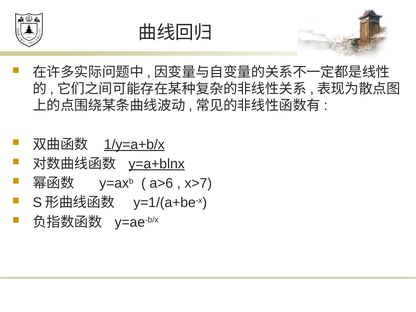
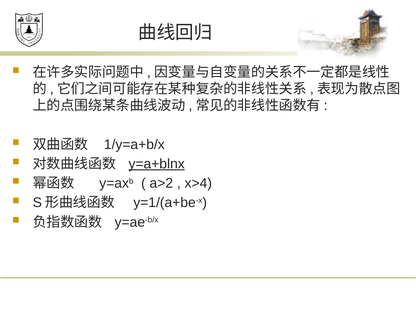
1/y=a+b/x underline: present -> none
a>6: a>6 -> a>2
x>7: x>7 -> x>4
